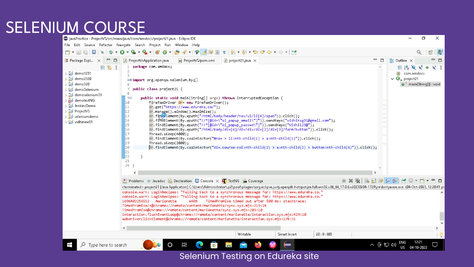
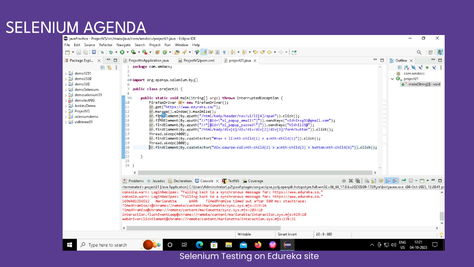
COURSE: COURSE -> AGENDA
